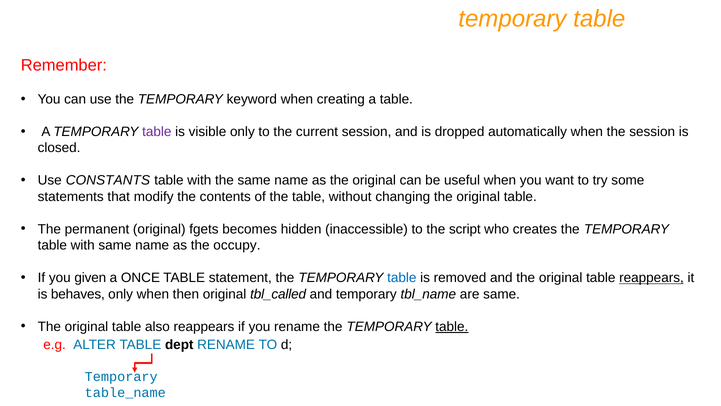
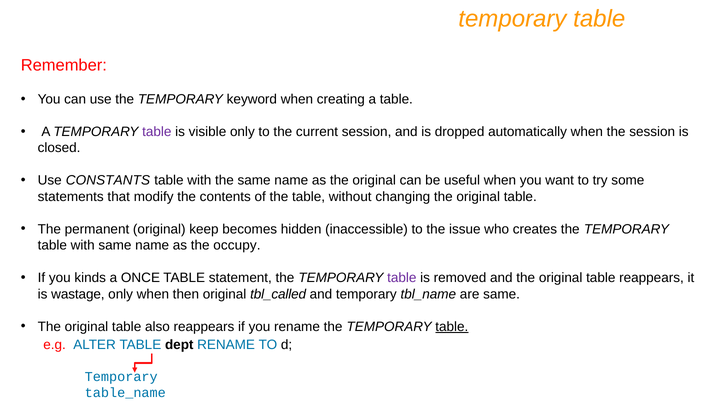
fgets: fgets -> keep
script: script -> issue
given: given -> kinds
table at (402, 278) colour: blue -> purple
reappears at (651, 278) underline: present -> none
behaves: behaves -> wastage
